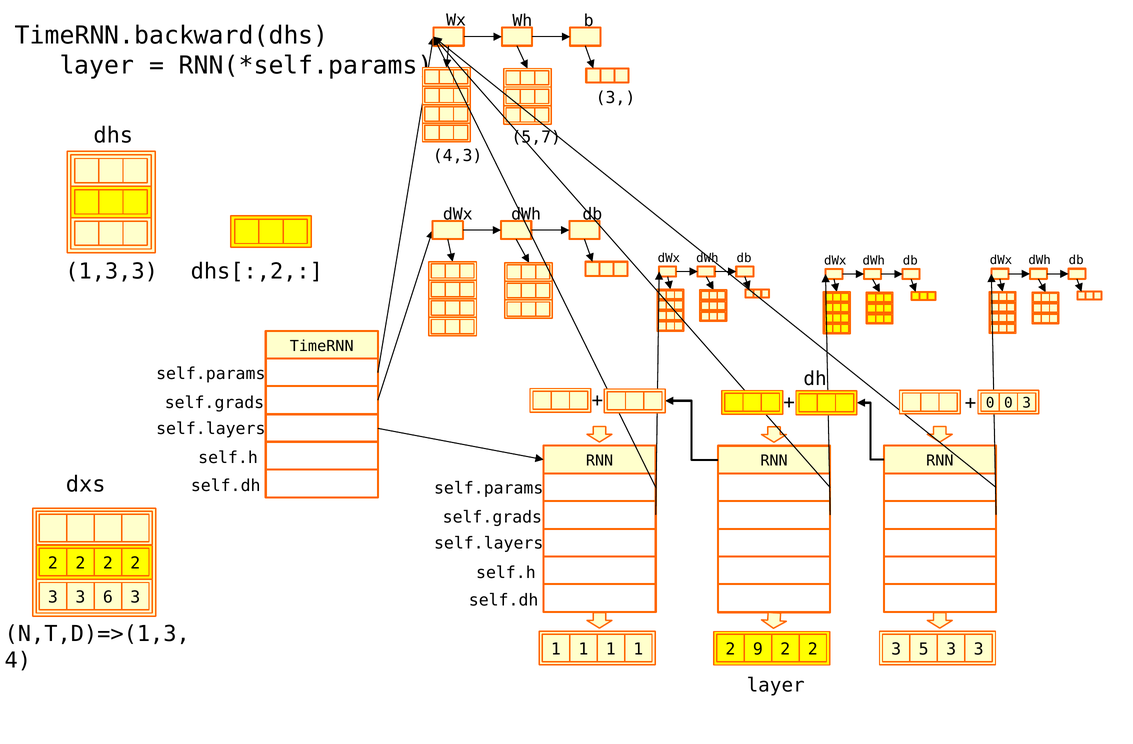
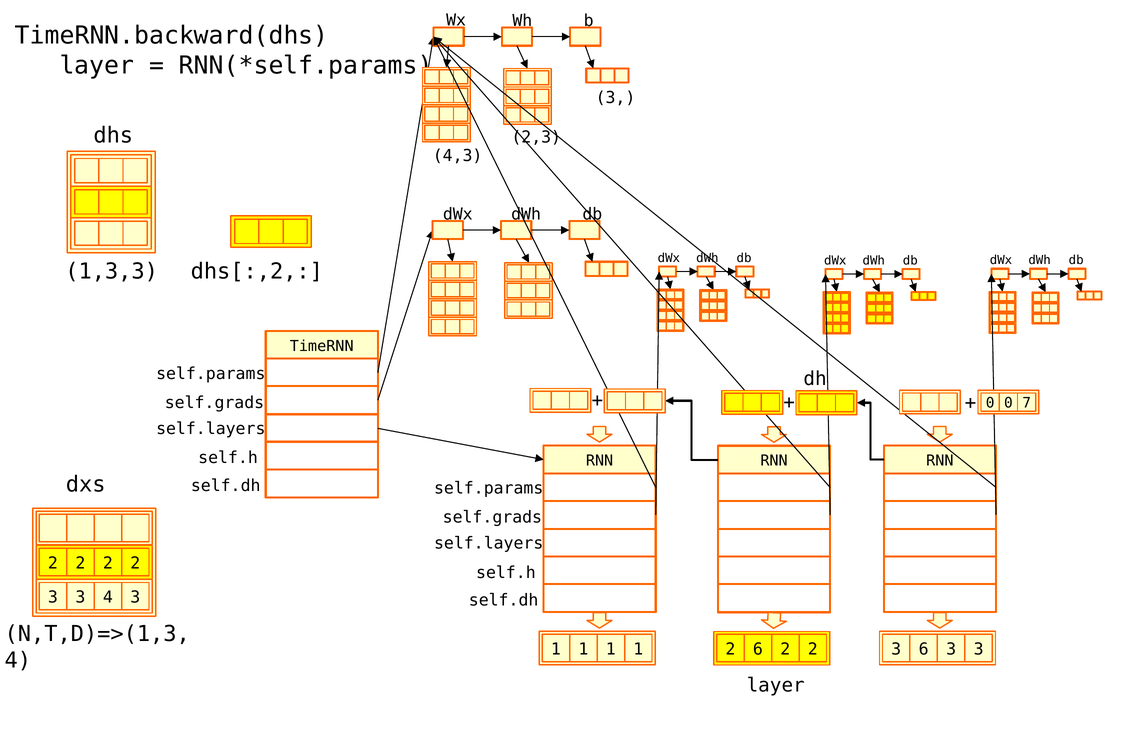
5,7: 5,7 -> 2,3
0 3: 3 -> 7
3 6: 6 -> 4
3 5: 5 -> 6
2 9: 9 -> 6
